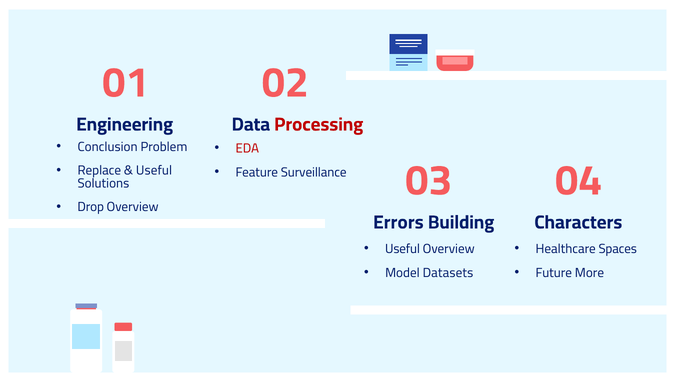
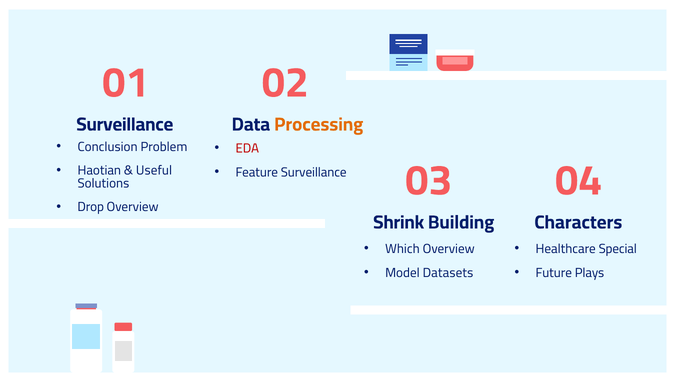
Engineering at (125, 124): Engineering -> Surveillance
Processing colour: red -> orange
Replace: Replace -> Haotian
Errors: Errors -> Shrink
Useful at (403, 249): Useful -> Which
Spaces: Spaces -> Special
More: More -> Plays
